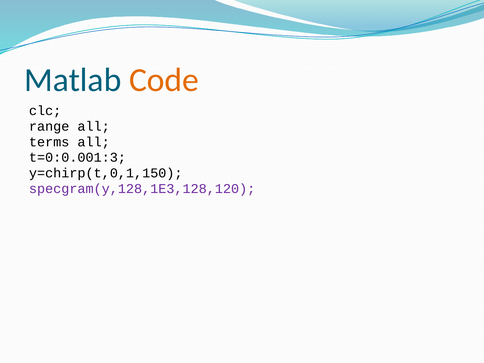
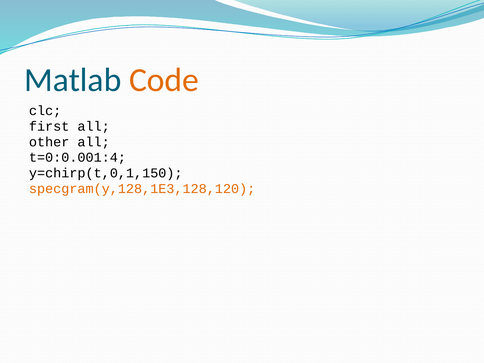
range: range -> first
terms: terms -> other
t=0:0.001:3: t=0:0.001:3 -> t=0:0.001:4
specgram(y,128,1E3,128,120 colour: purple -> orange
